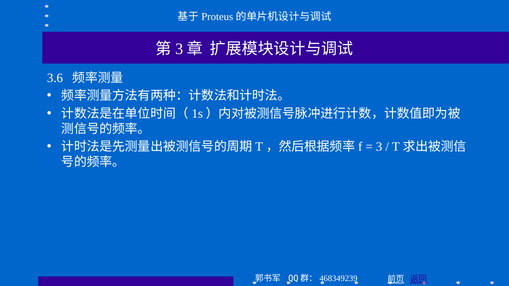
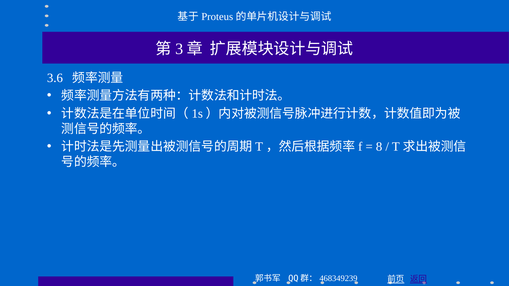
3 at (379, 147): 3 -> 8
